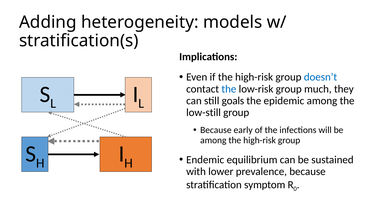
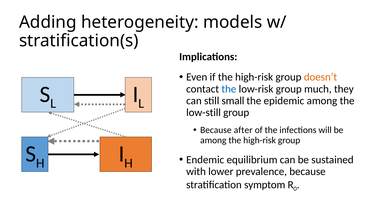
doesn’t colour: blue -> orange
goals: goals -> small
early: early -> after
